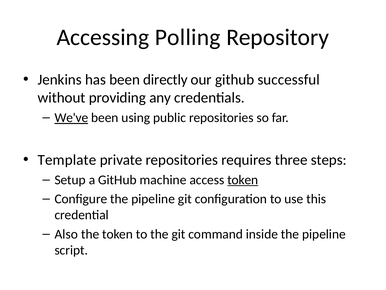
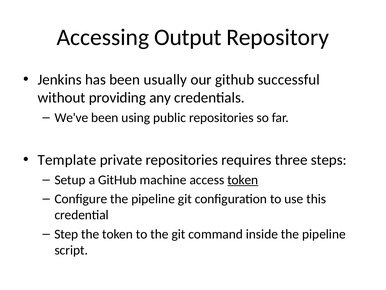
Polling: Polling -> Output
directly: directly -> usually
We've underline: present -> none
Also: Also -> Step
